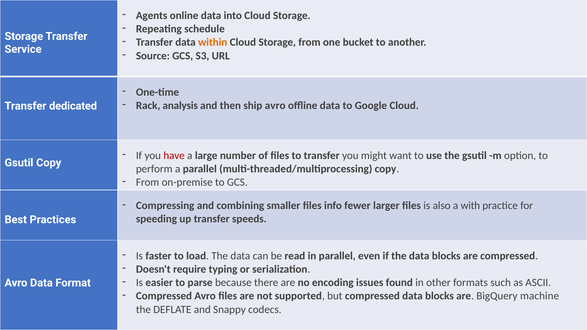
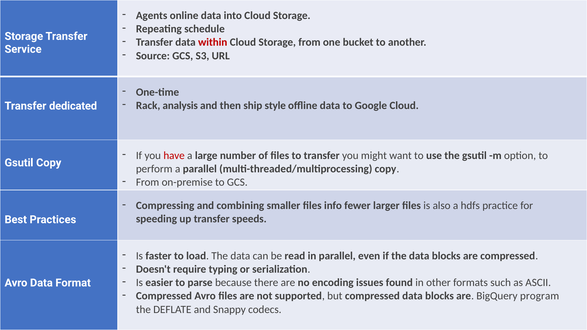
within colour: orange -> red
ship avro: avro -> style
with: with -> hdfs
machine: machine -> program
